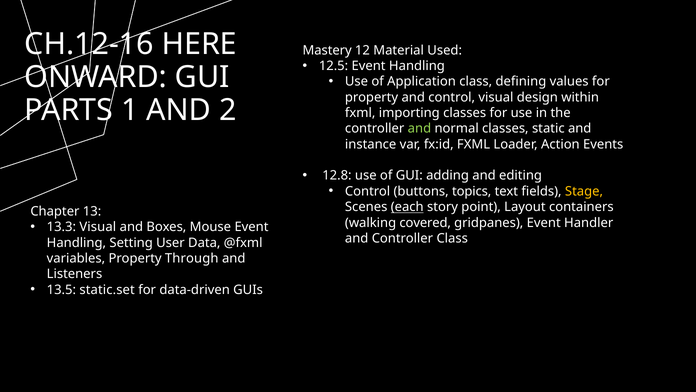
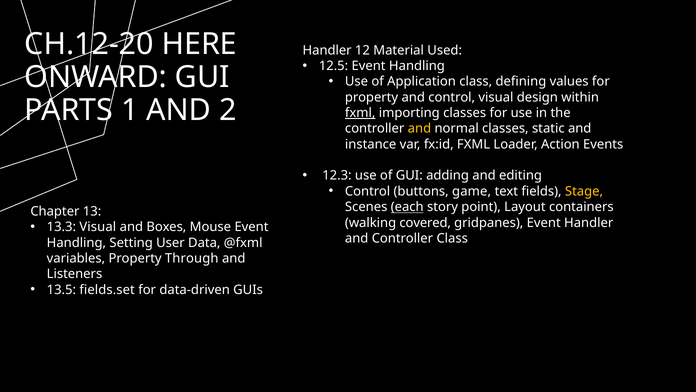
CH.12-16: CH.12-16 -> CH.12-20
Mastery at (327, 50): Mastery -> Handler
fxml at (360, 113) underline: none -> present
and at (419, 128) colour: light green -> yellow
12.8: 12.8 -> 12.3
topics: topics -> game
static.set: static.set -> fields.set
